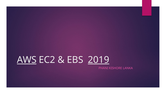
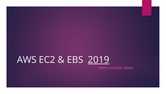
AWS underline: present -> none
